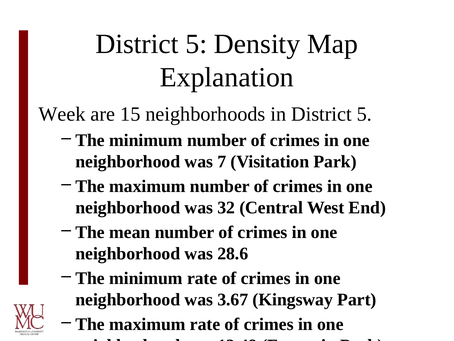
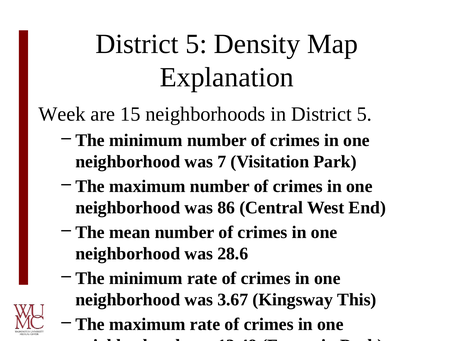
32: 32 -> 86
Part: Part -> This
